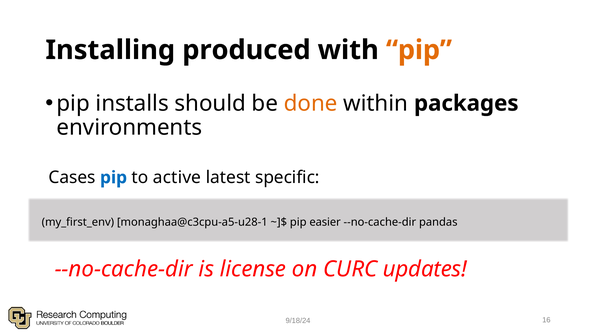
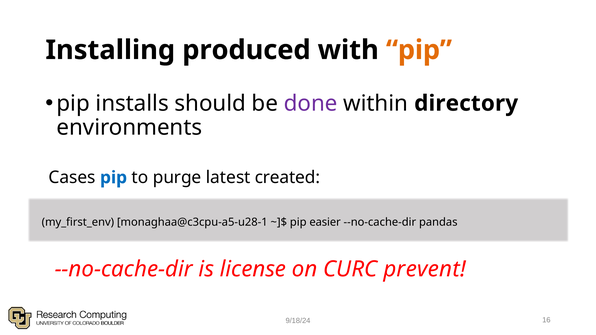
done colour: orange -> purple
packages: packages -> directory
active: active -> purge
specific: specific -> created
updates: updates -> prevent
